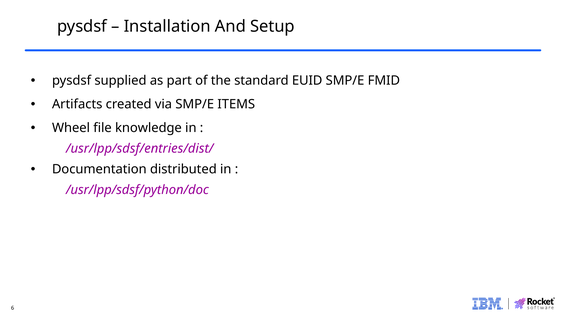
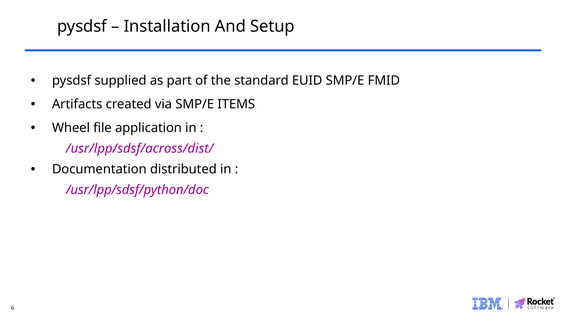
knowledge: knowledge -> application
/usr/lpp/sdsf/entries/dist/: /usr/lpp/sdsf/entries/dist/ -> /usr/lpp/sdsf/across/dist/
